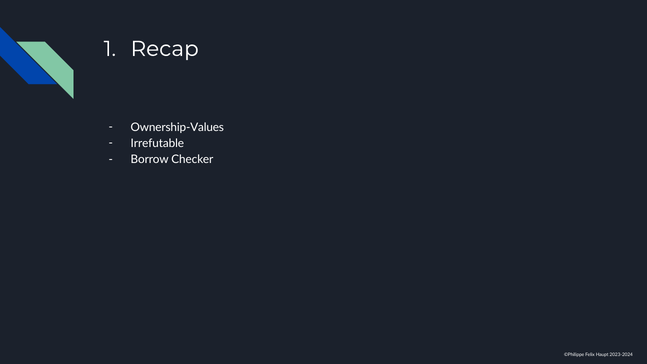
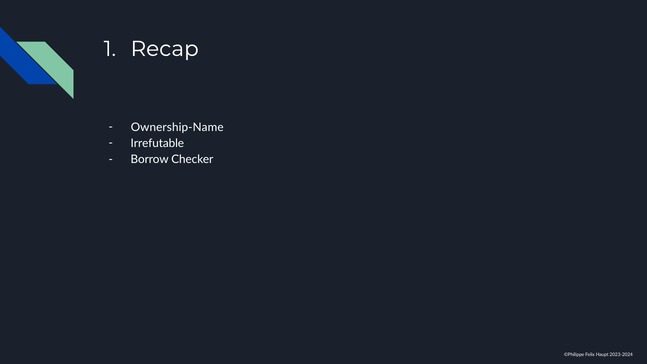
Ownership-Values: Ownership-Values -> Ownership-Name
